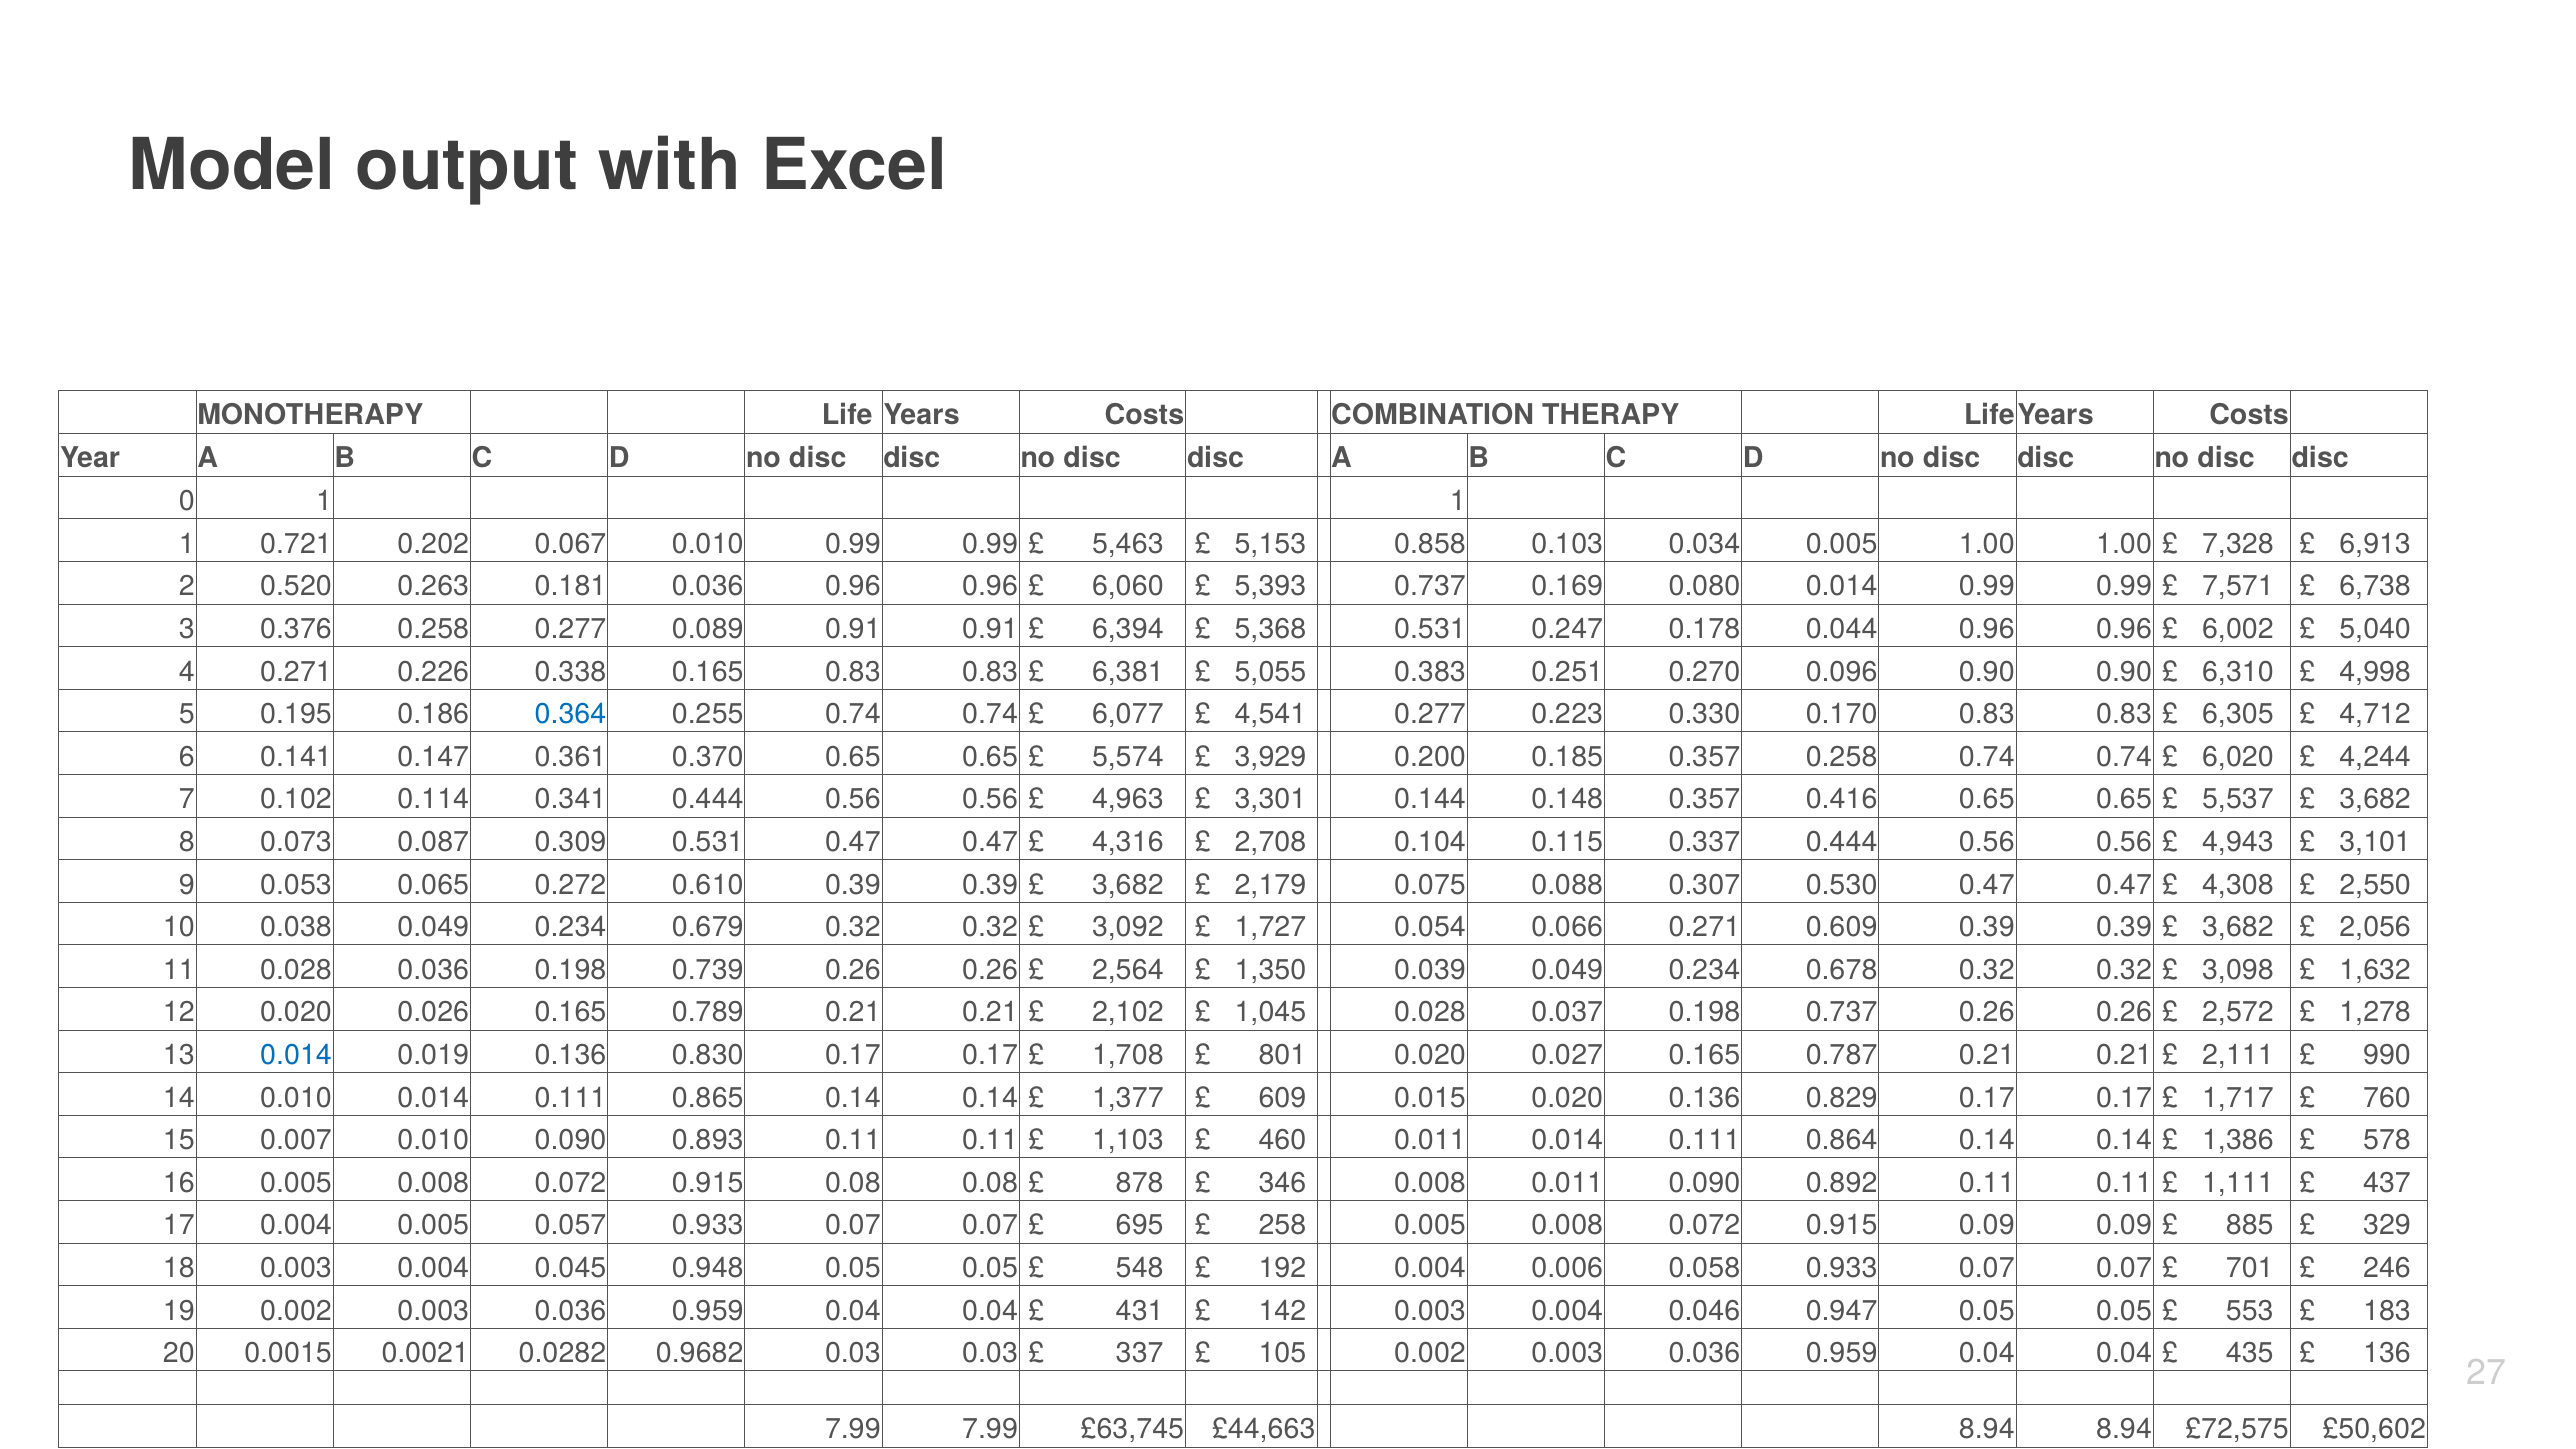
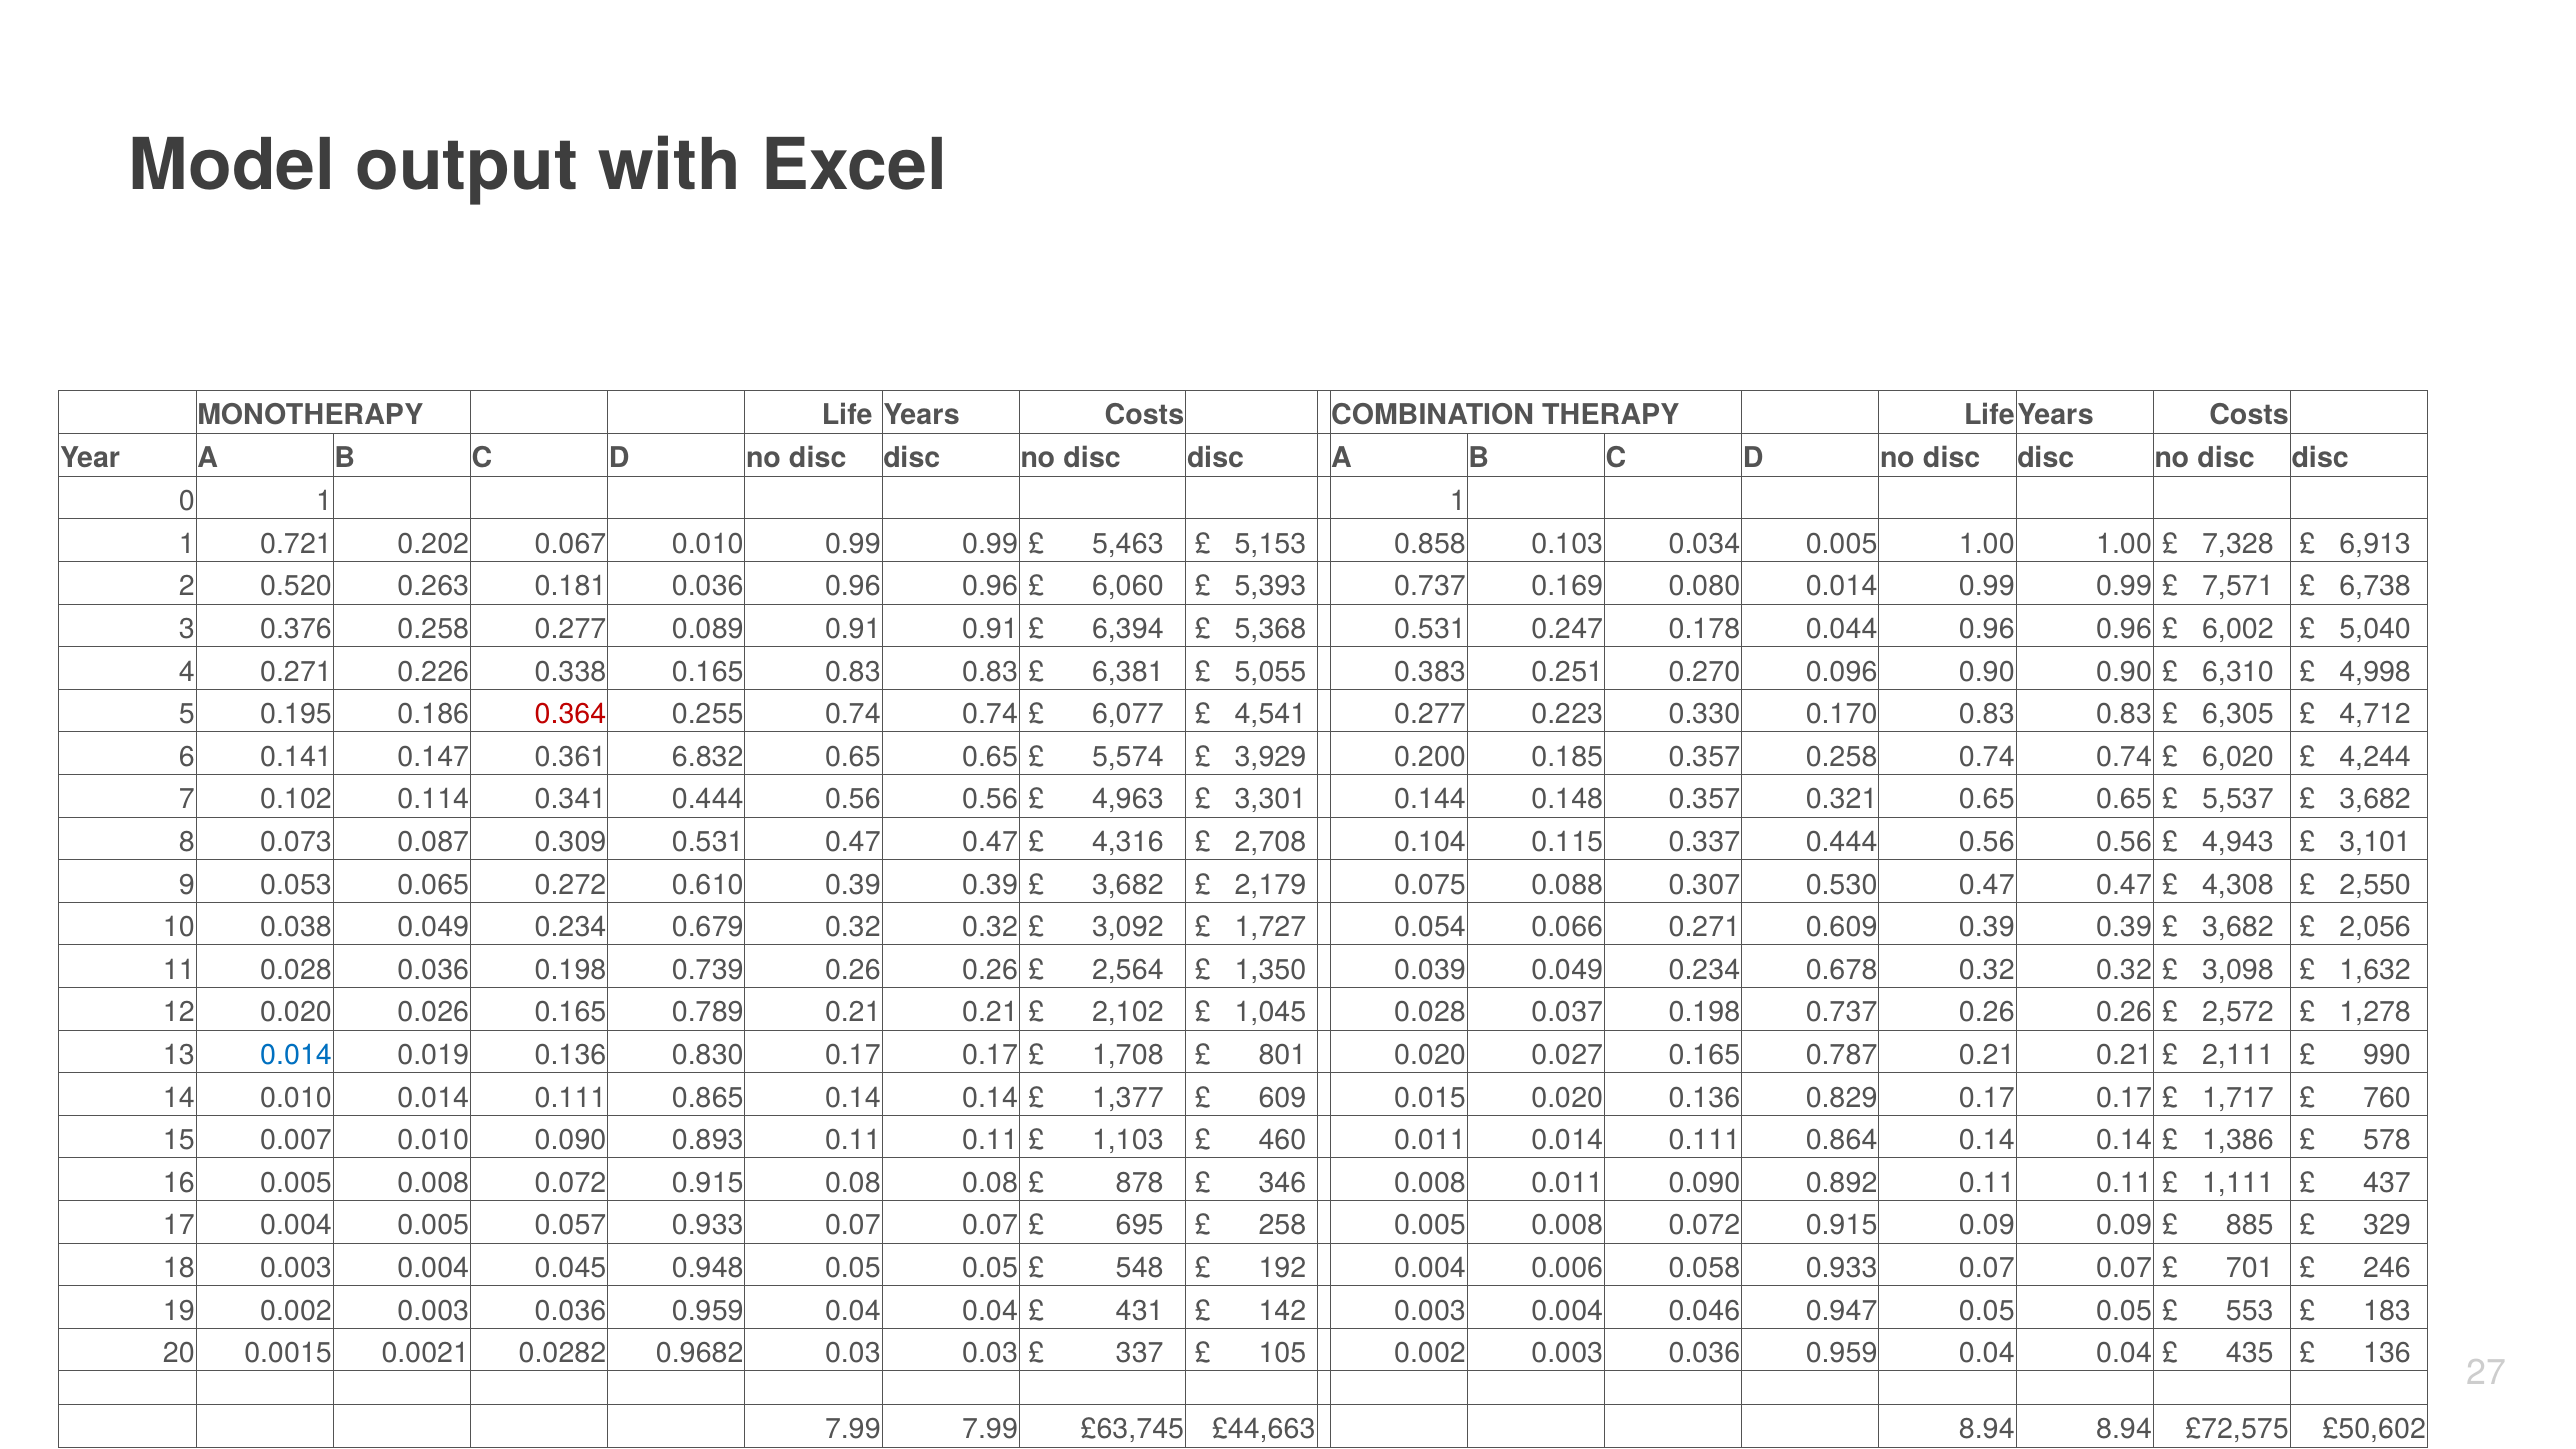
0.364 colour: blue -> red
0.370: 0.370 -> 6.832
0.416: 0.416 -> 0.321
